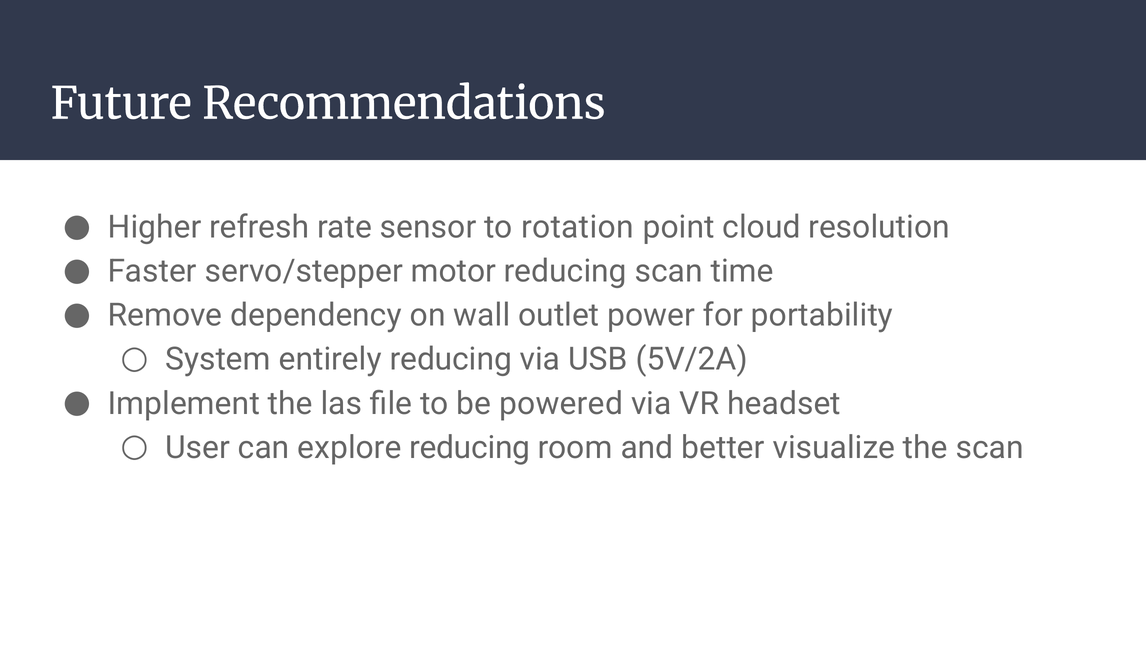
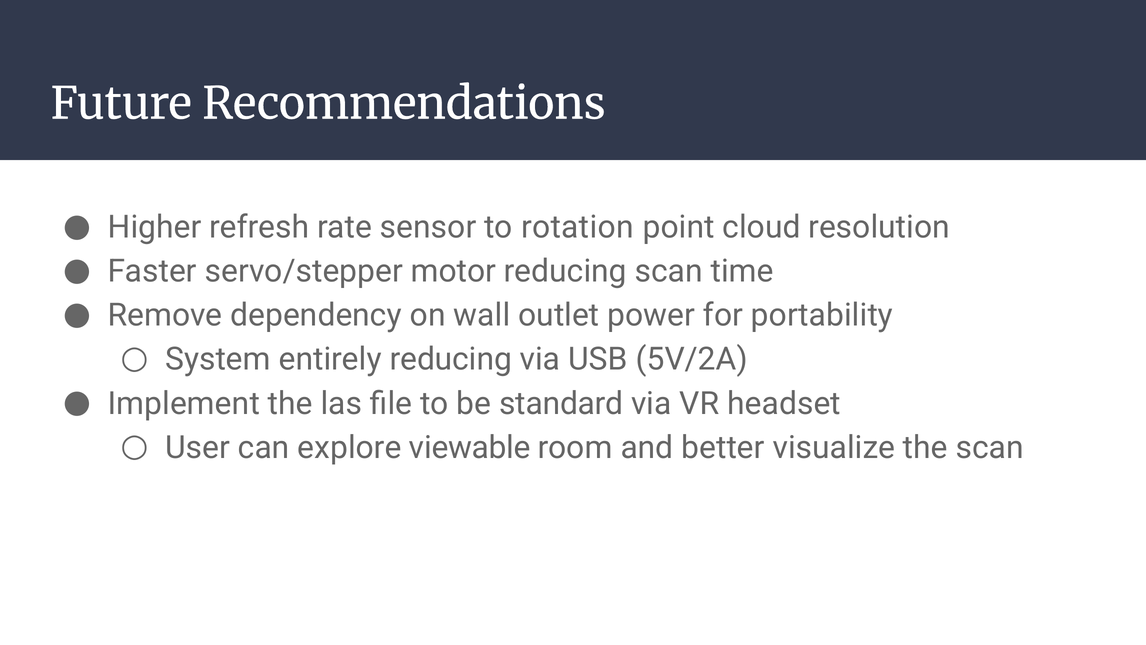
powered: powered -> standard
explore reducing: reducing -> viewable
